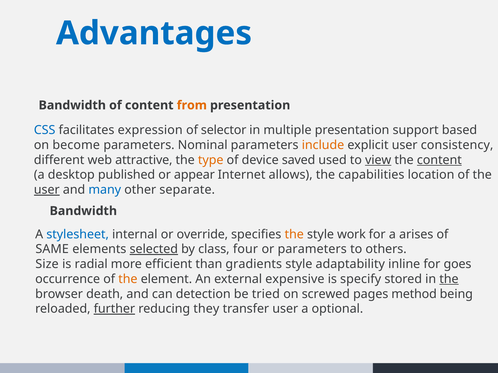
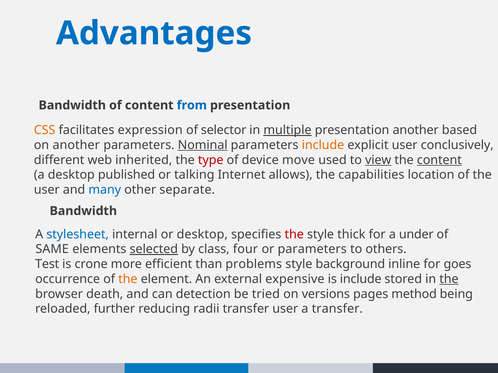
from colour: orange -> blue
CSS colour: blue -> orange
multiple underline: none -> present
presentation support: support -> another
on become: become -> another
Nominal underline: none -> present
consistency: consistency -> conclusively
attractive: attractive -> inherited
type colour: orange -> red
saved: saved -> move
appear: appear -> talking
user at (47, 190) underline: present -> none
or override: override -> desktop
the at (294, 235) colour: orange -> red
work: work -> thick
arises: arises -> under
Size: Size -> Test
radial: radial -> crone
gradients: gradients -> problems
adaptability: adaptability -> background
is specify: specify -> include
screwed: screwed -> versions
further underline: present -> none
they: they -> radii
a optional: optional -> transfer
